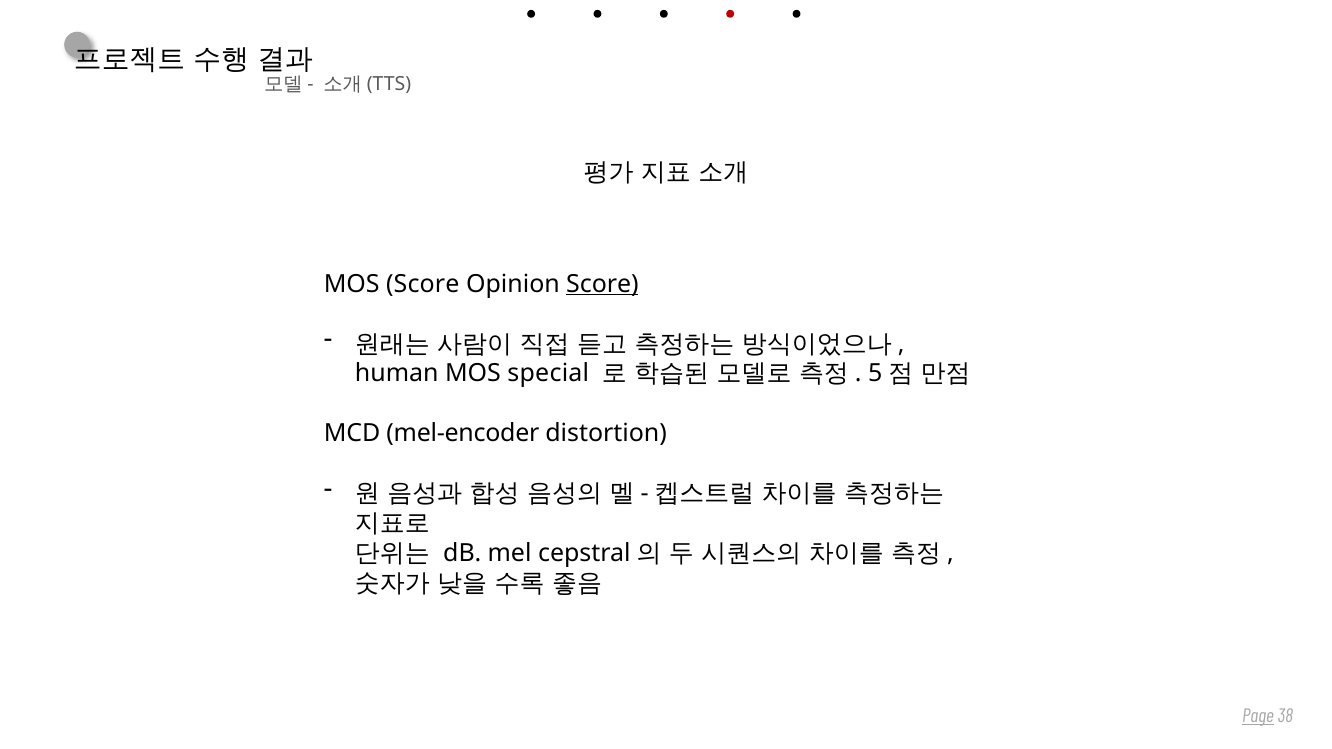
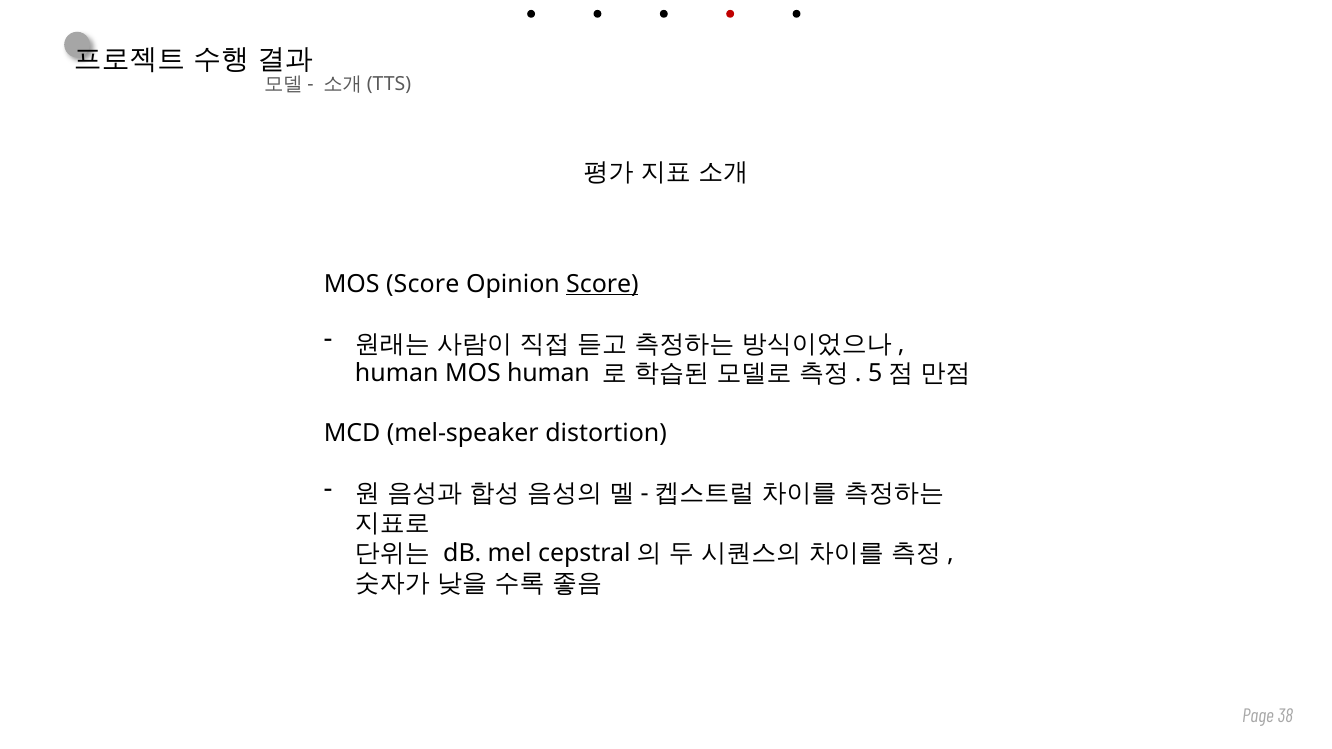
MOS special: special -> human
mel-encoder: mel-encoder -> mel-speaker
Page underline: present -> none
